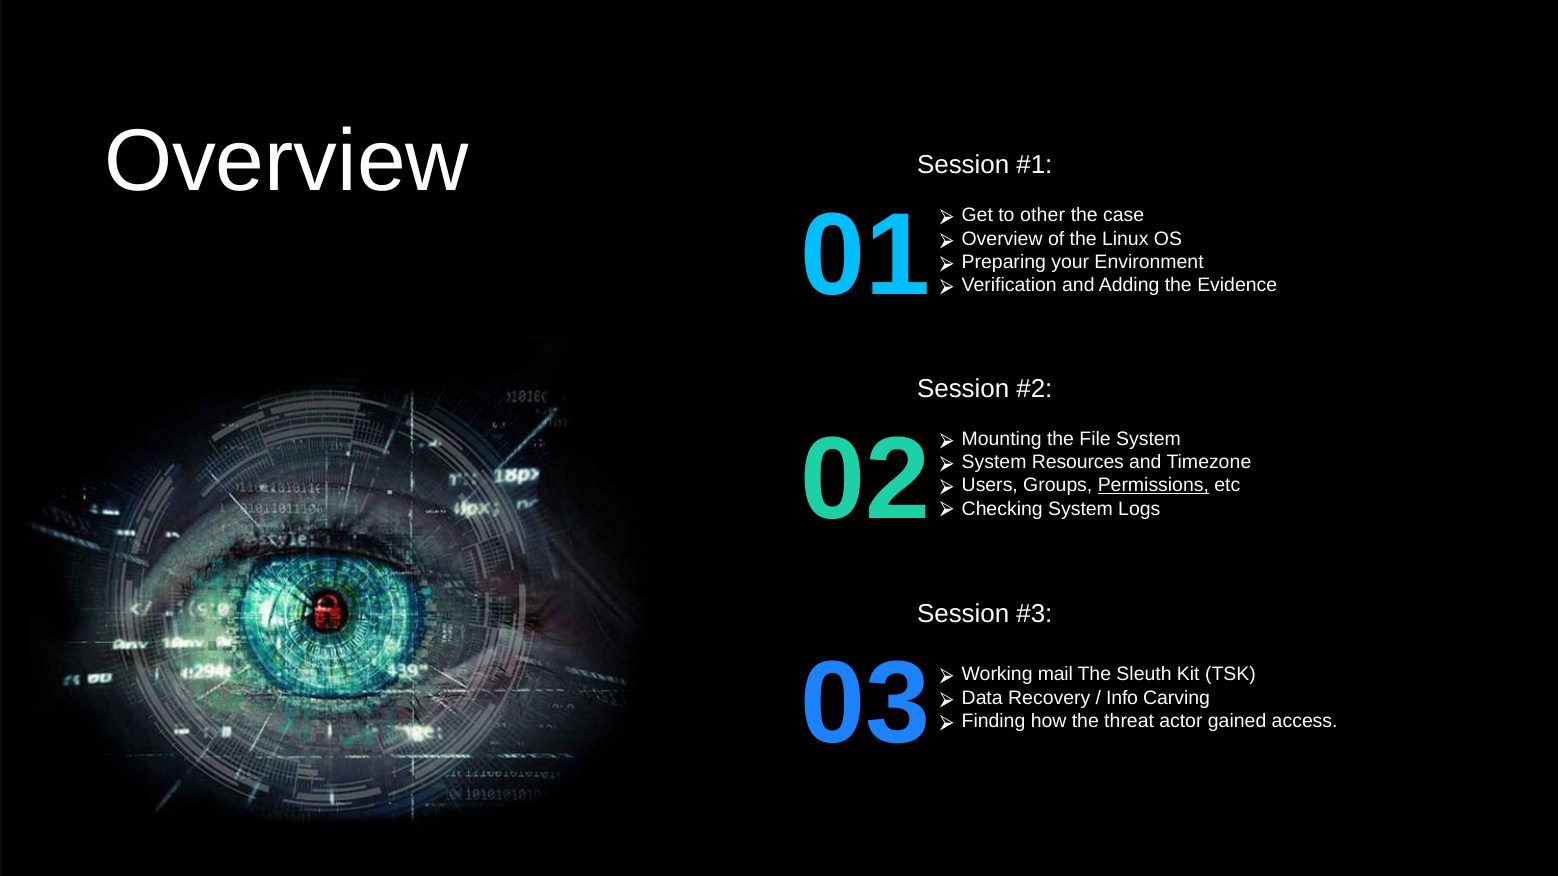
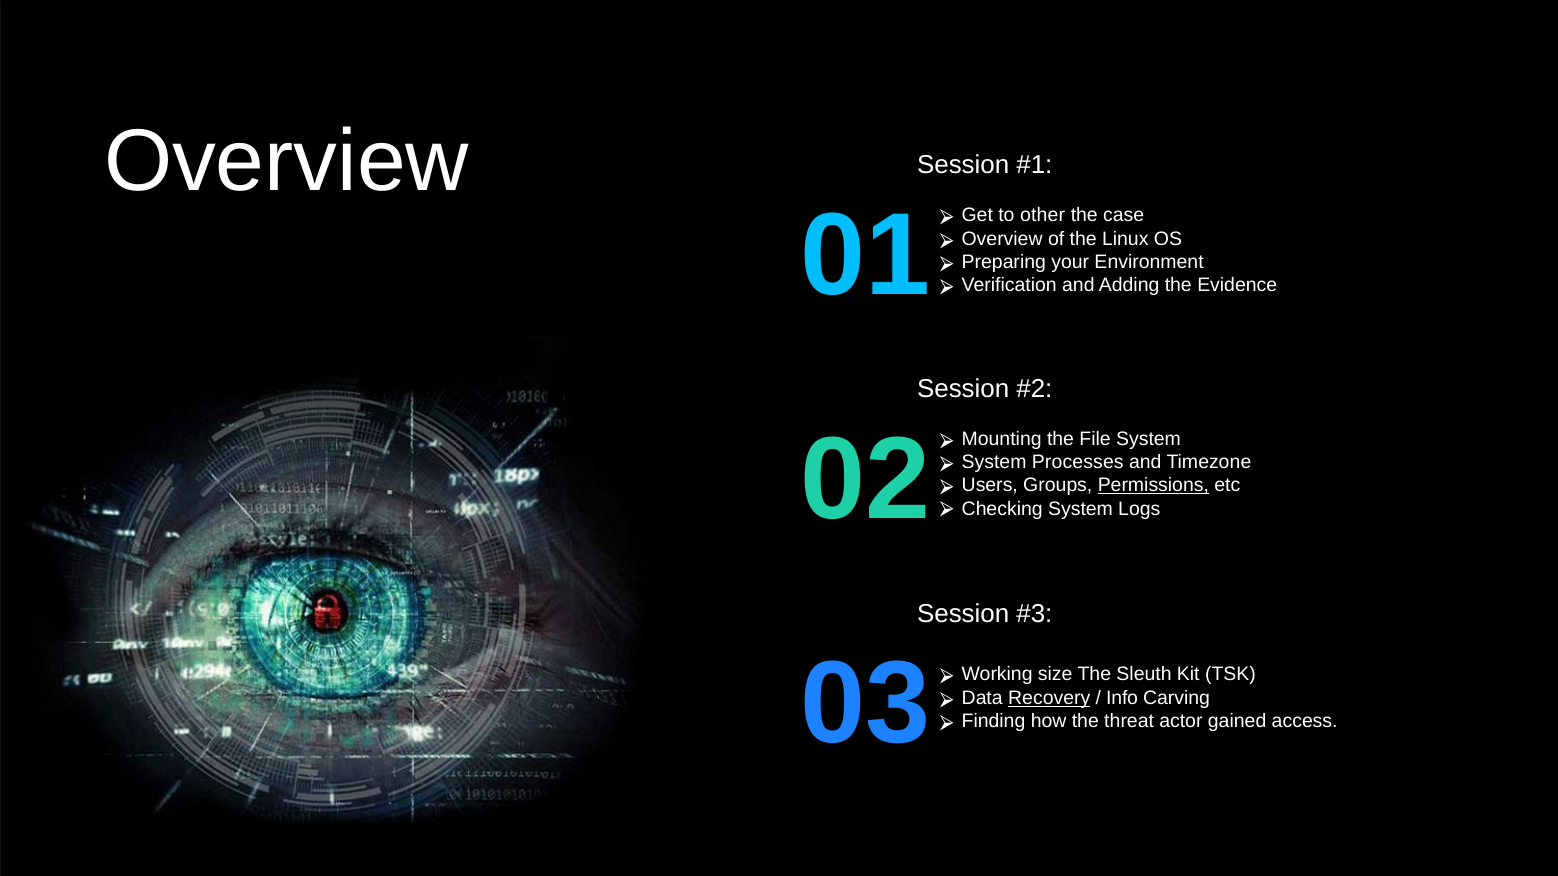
Resources: Resources -> Processes
mail: mail -> size
Recovery underline: none -> present
